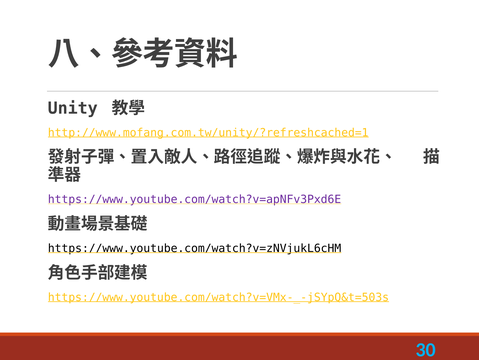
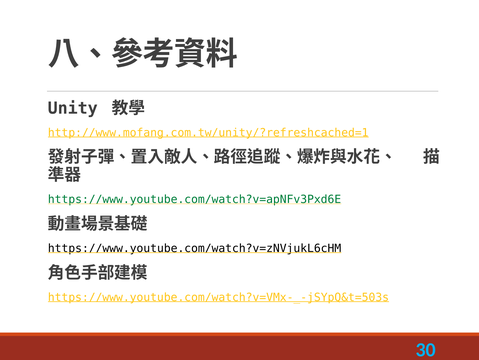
https://www.youtube.com/watch?v=apNFv3Pxd6E colour: purple -> green
